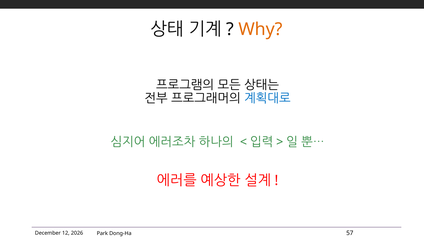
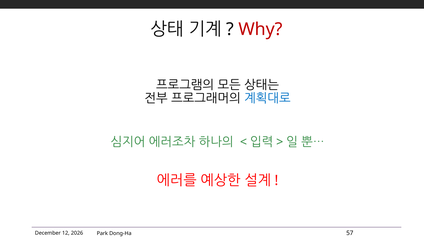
Why colour: orange -> red
